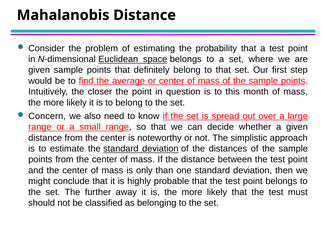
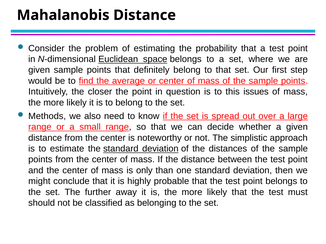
month: month -> issues
Concern: Concern -> Methods
